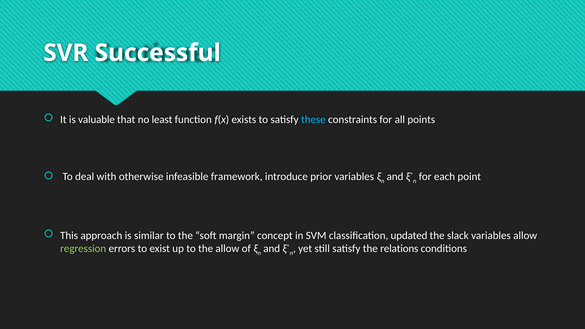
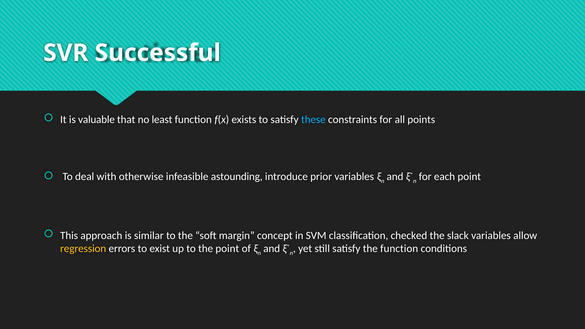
framework: framework -> astounding
updated: updated -> checked
regression colour: light green -> yellow
the allow: allow -> point
the relations: relations -> function
